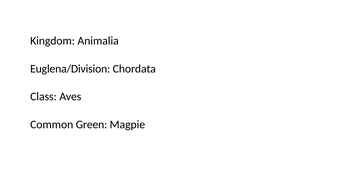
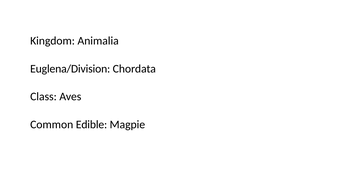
Green: Green -> Edible
